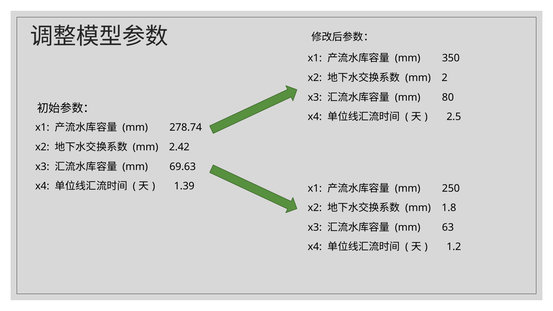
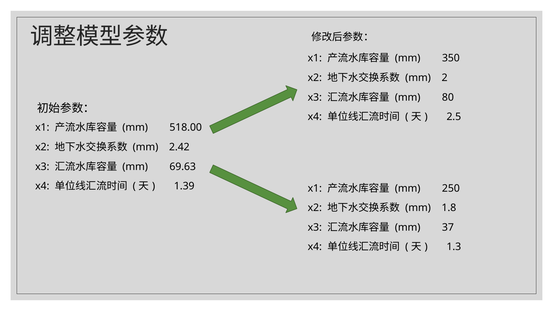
278.74: 278.74 -> 518.00
63: 63 -> 37
1.2: 1.2 -> 1.3
